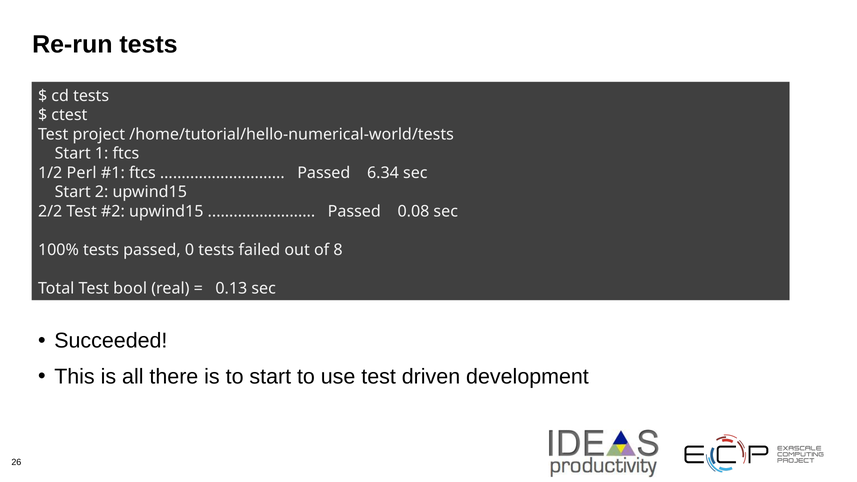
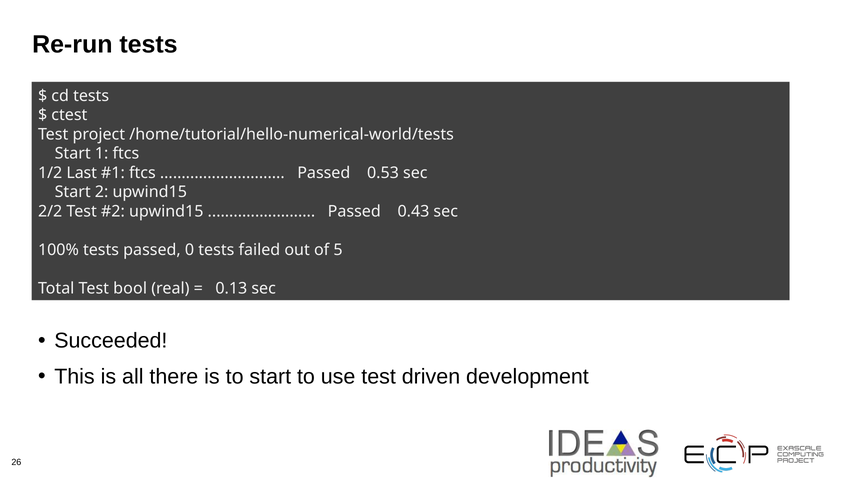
Perl: Perl -> Last
6.34: 6.34 -> 0.53
0.08: 0.08 -> 0.43
8: 8 -> 5
